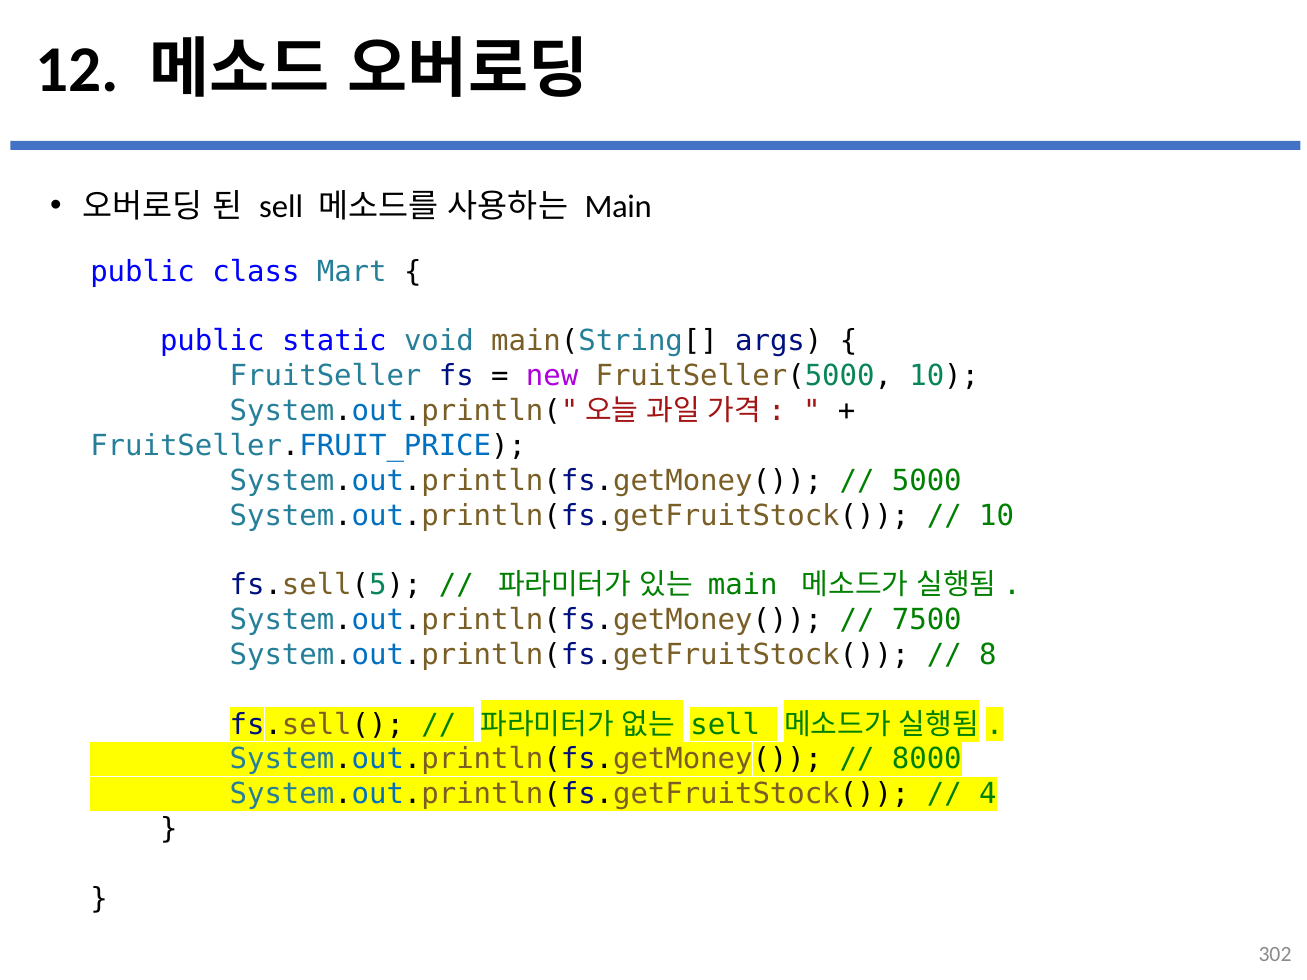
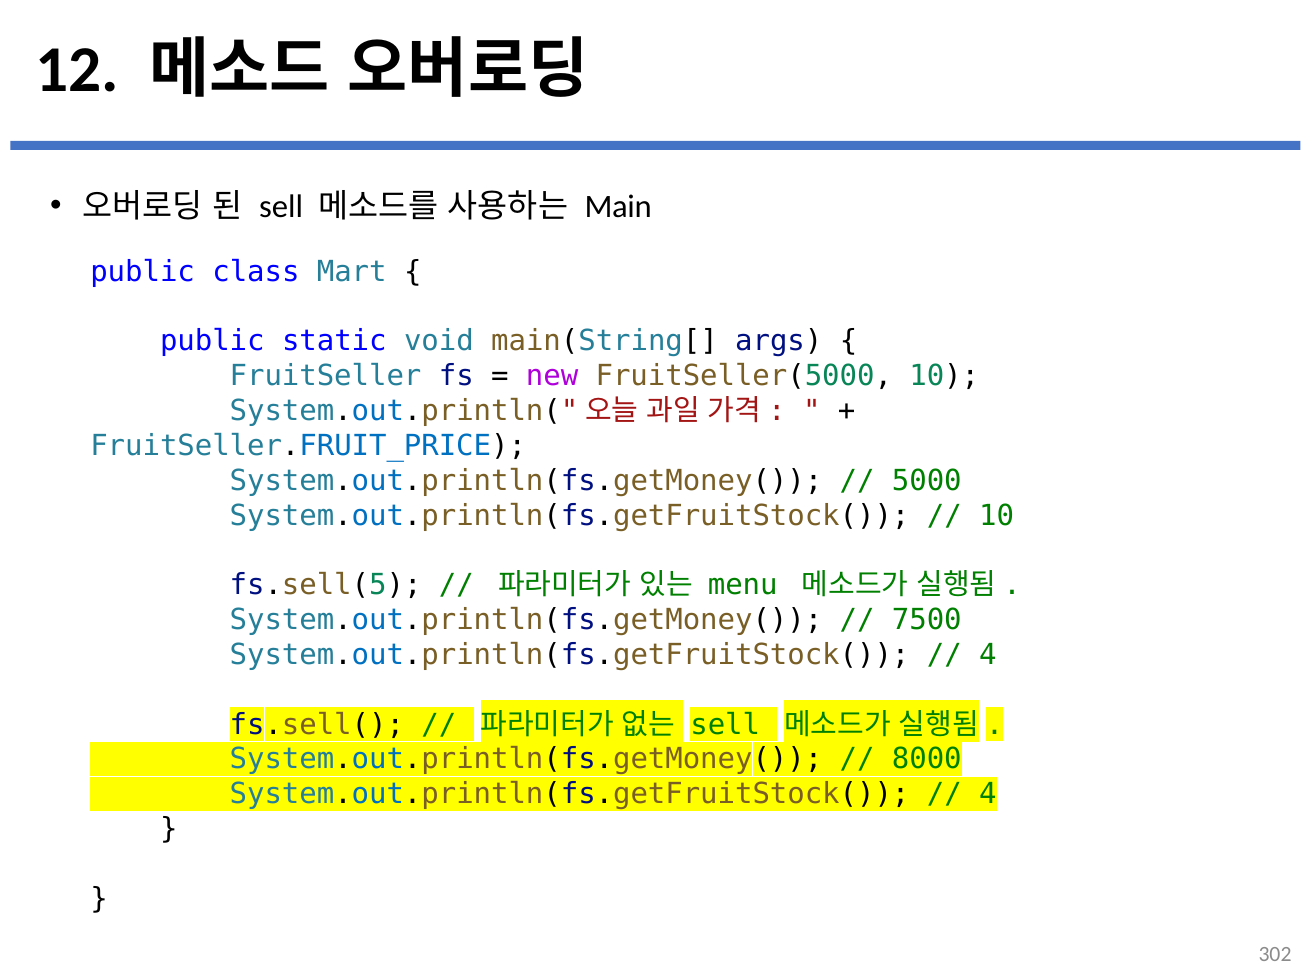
main at (743, 585): main -> menu
8 at (988, 655): 8 -> 4
